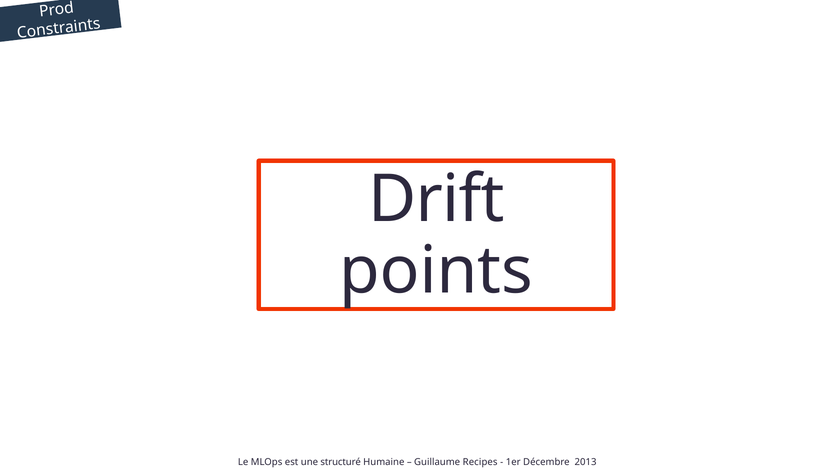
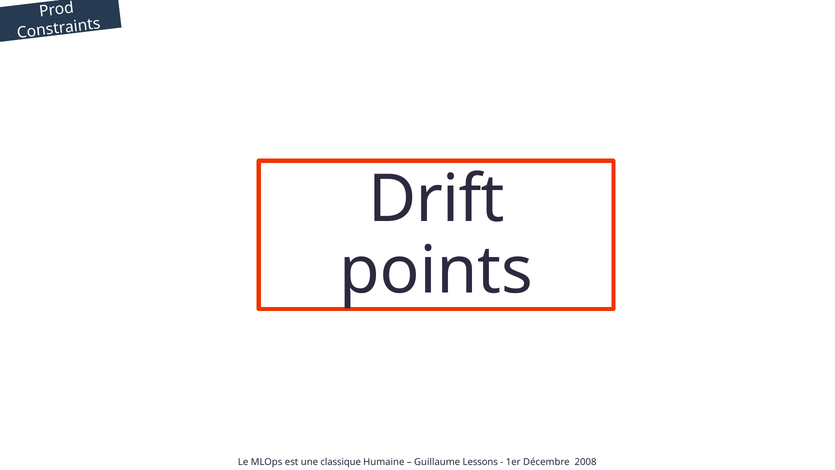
structuré: structuré -> classique
Recipes: Recipes -> Lessons
2013: 2013 -> 2008
